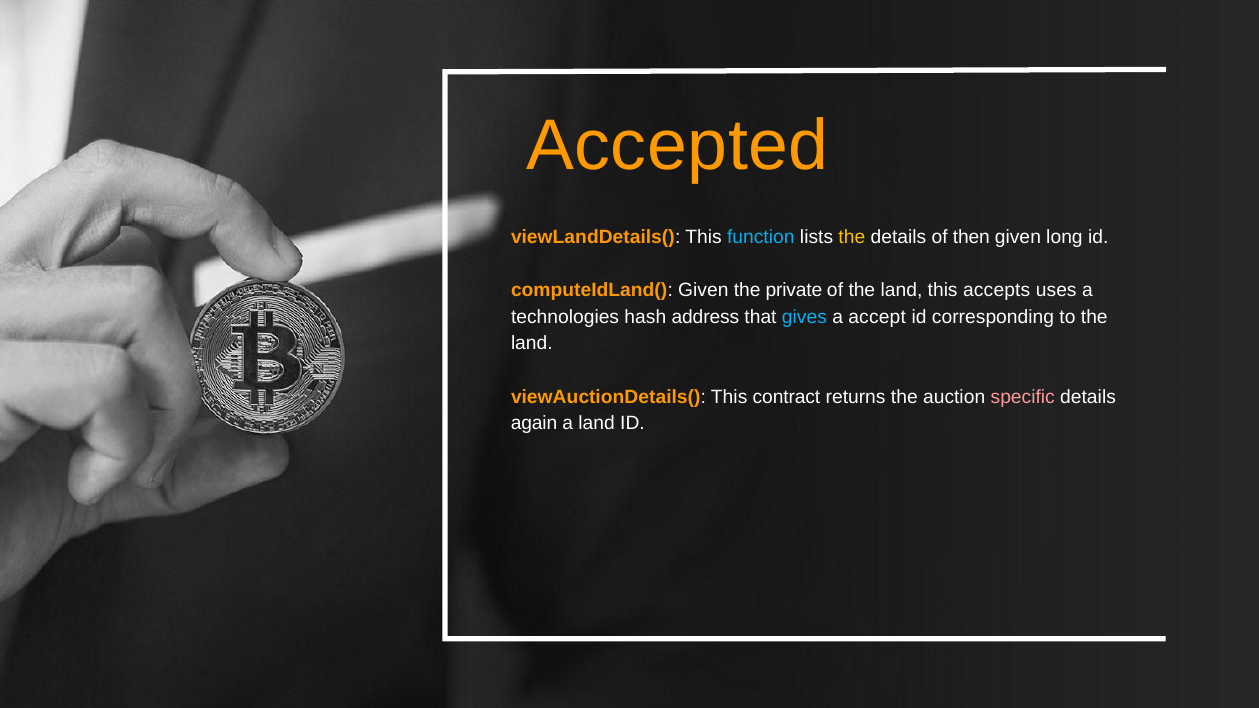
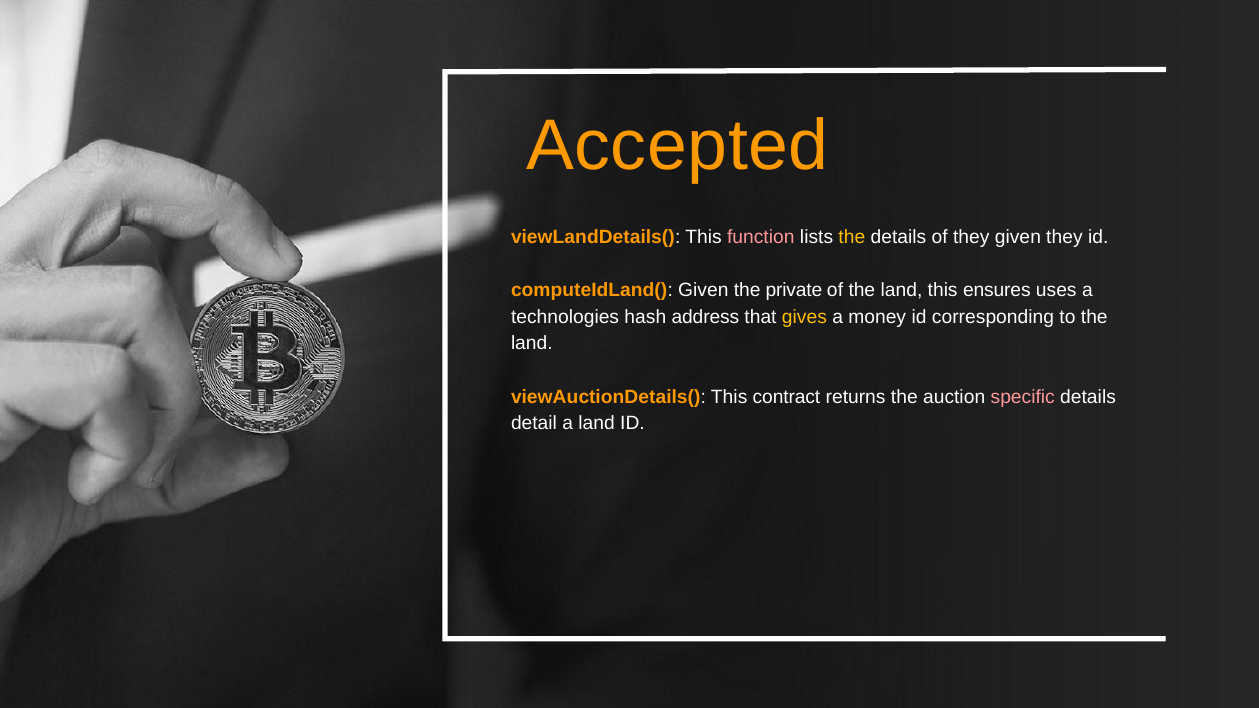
function colour: light blue -> pink
of then: then -> they
given long: long -> they
accepts: accepts -> ensures
gives colour: light blue -> yellow
accept: accept -> money
again: again -> detail
